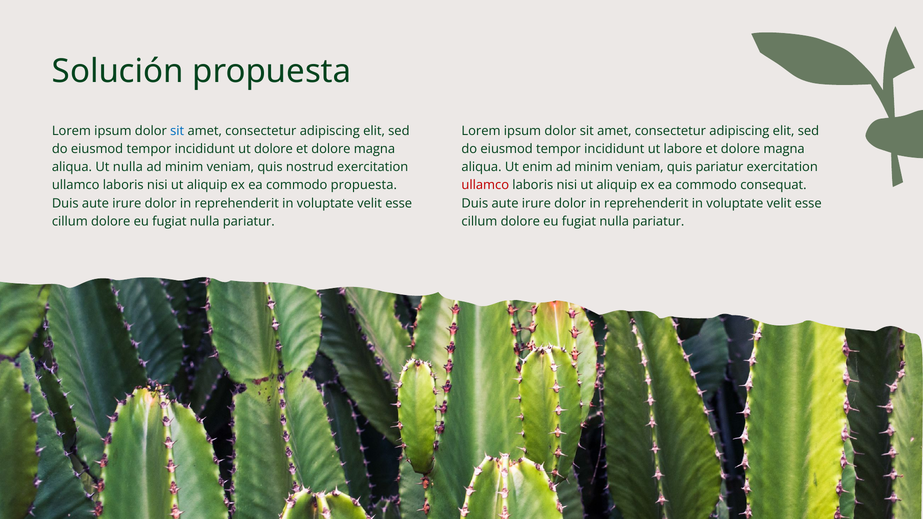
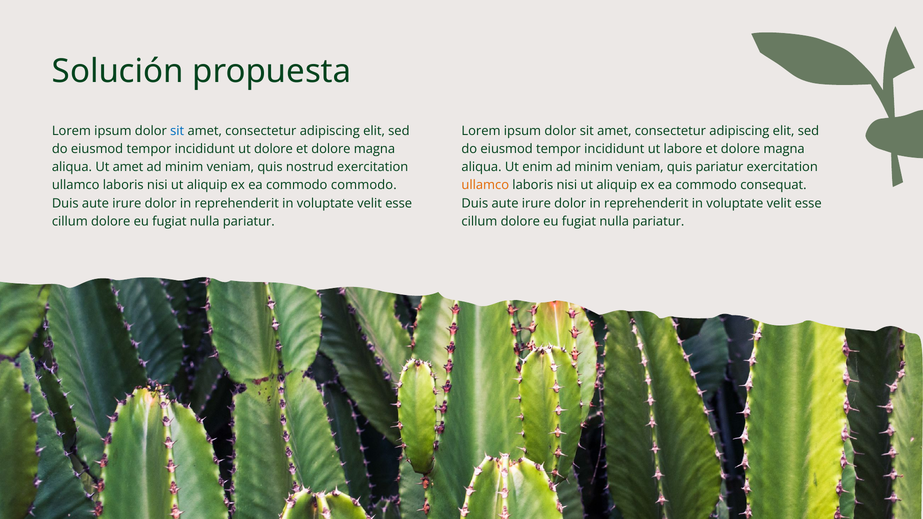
Ut nulla: nulla -> amet
commodo propuesta: propuesta -> commodo
ullamco at (485, 185) colour: red -> orange
